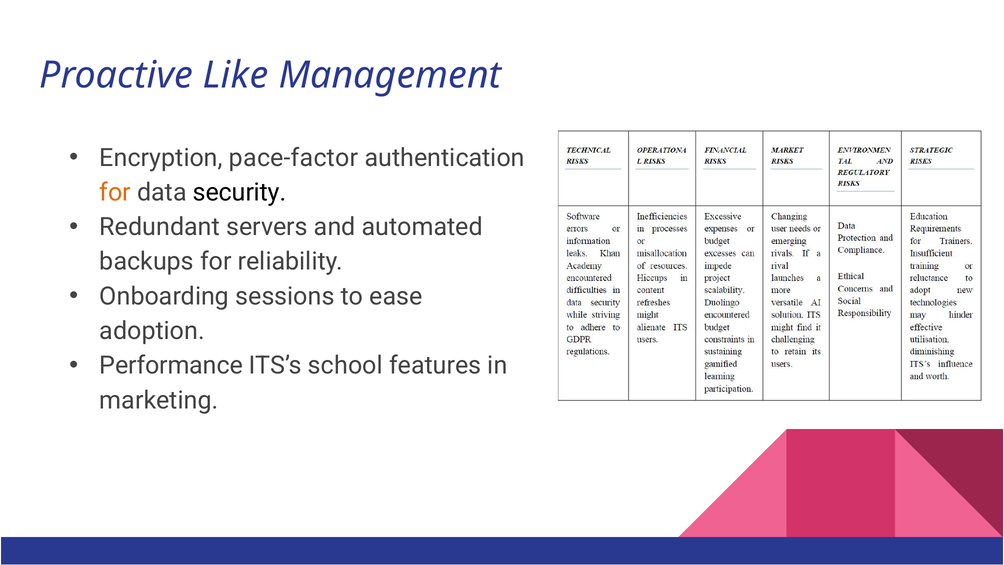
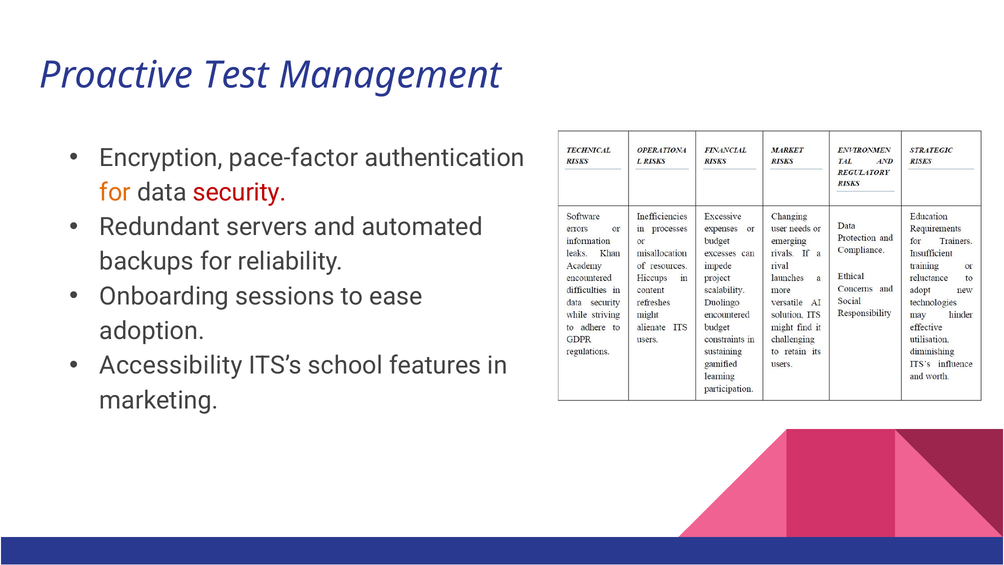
Like: Like -> Test
security colour: black -> red
Performance: Performance -> Accessibility
